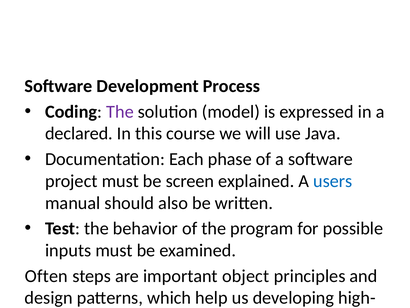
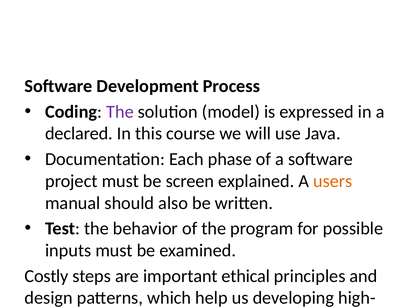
users colour: blue -> orange
Often: Often -> Costly
object: object -> ethical
